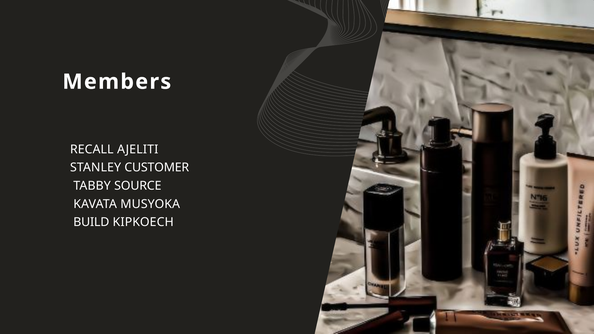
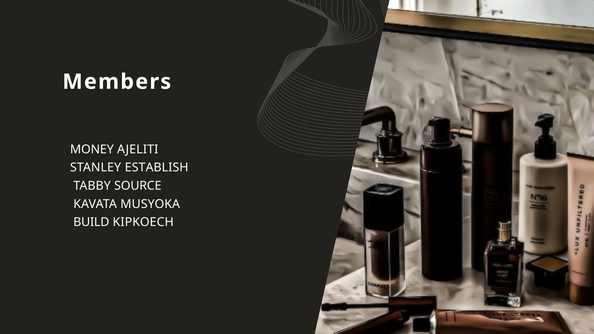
RECALL: RECALL -> MONEY
CUSTOMER: CUSTOMER -> ESTABLISH
